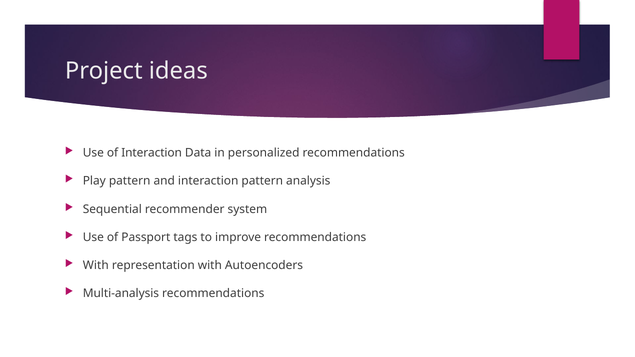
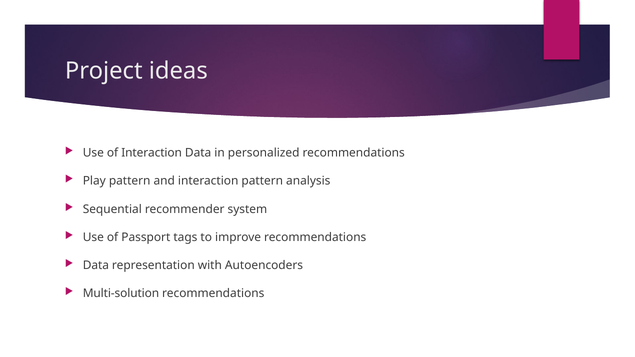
With at (96, 265): With -> Data
Multi-analysis: Multi-analysis -> Multi-solution
